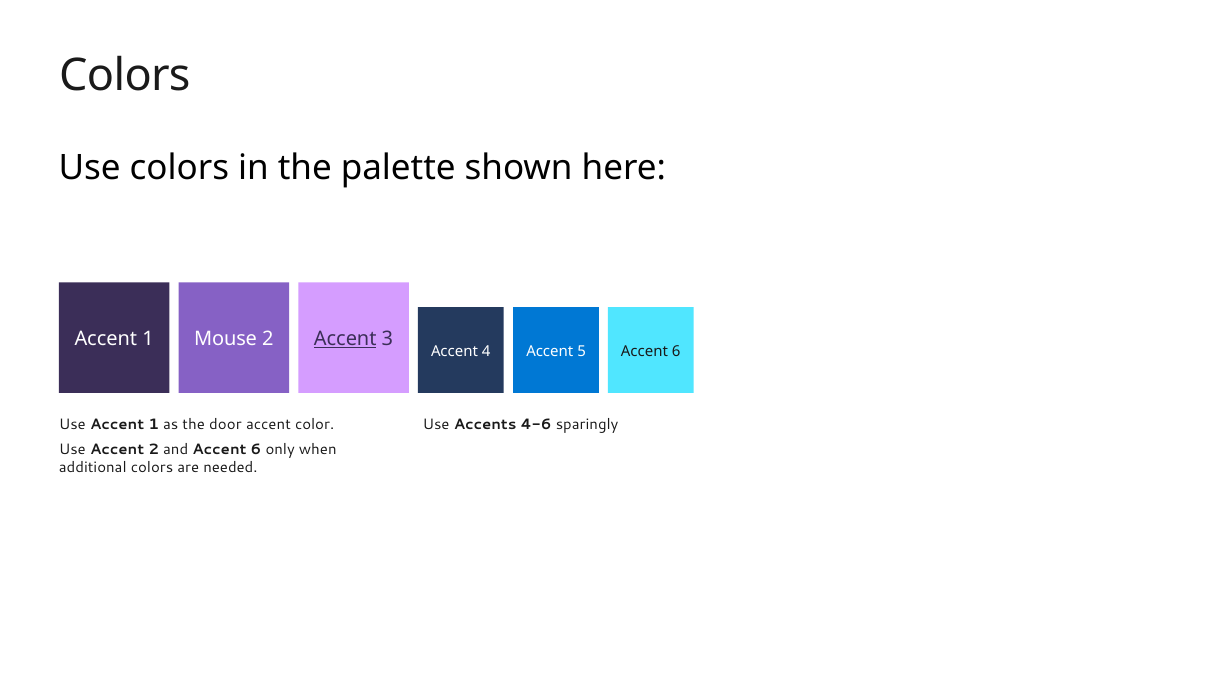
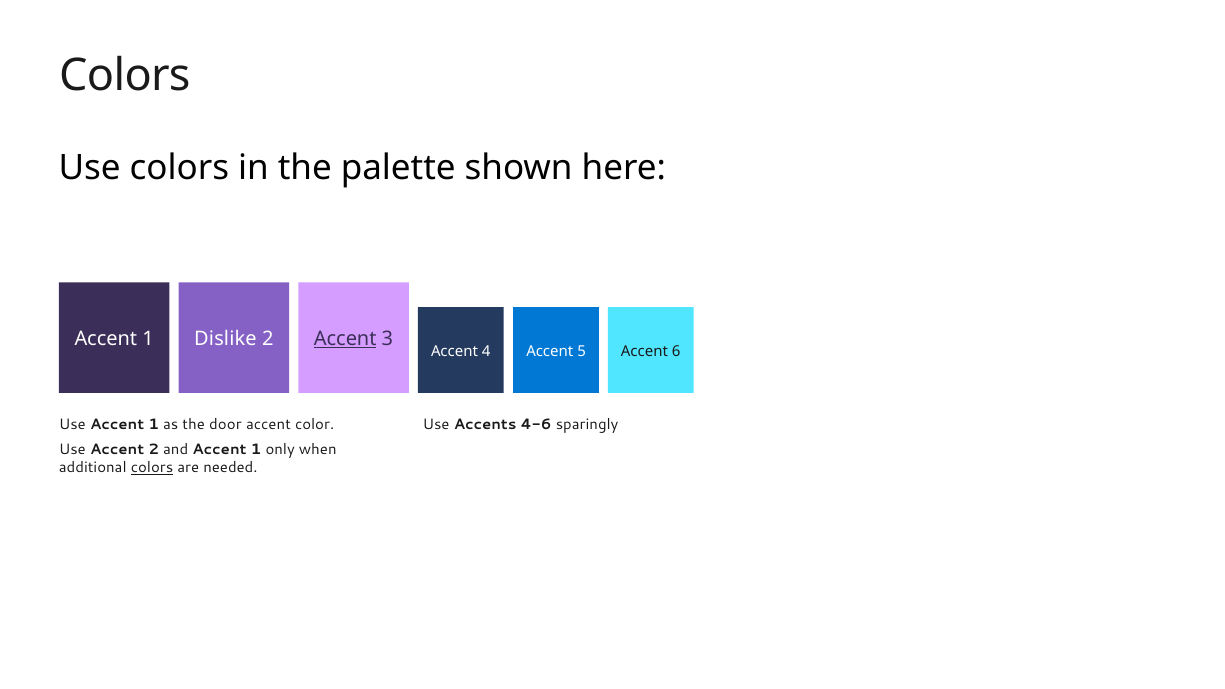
Mouse: Mouse -> Dislike
and Accent 6: 6 -> 1
colors at (152, 468) underline: none -> present
